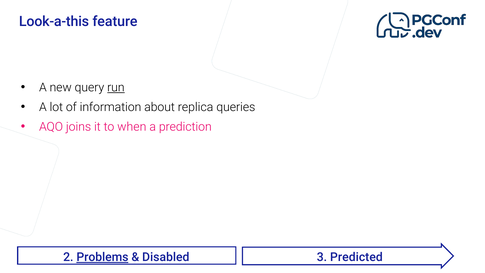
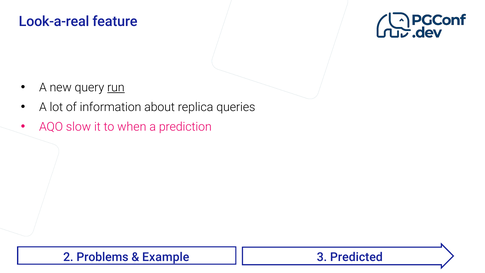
Look-a-this: Look-a-this -> Look-a-real
joins: joins -> slow
Problems underline: present -> none
Disabled: Disabled -> Example
